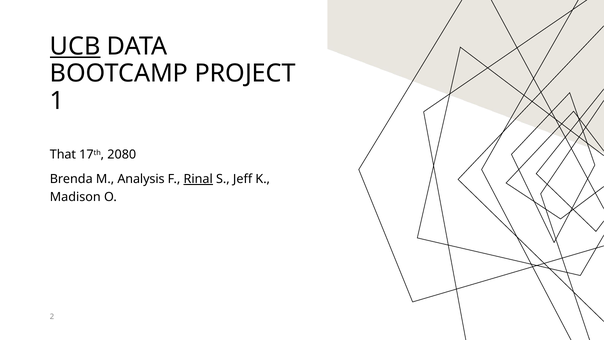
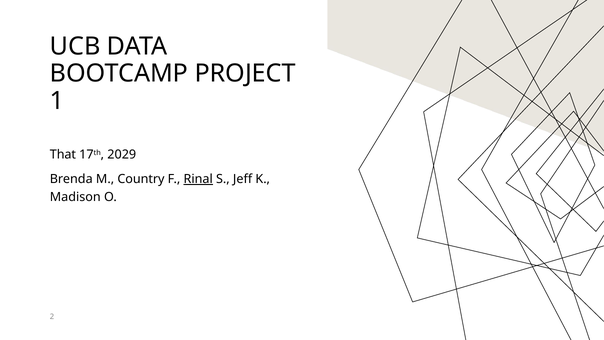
UCB underline: present -> none
2080: 2080 -> 2029
Analysis: Analysis -> Country
